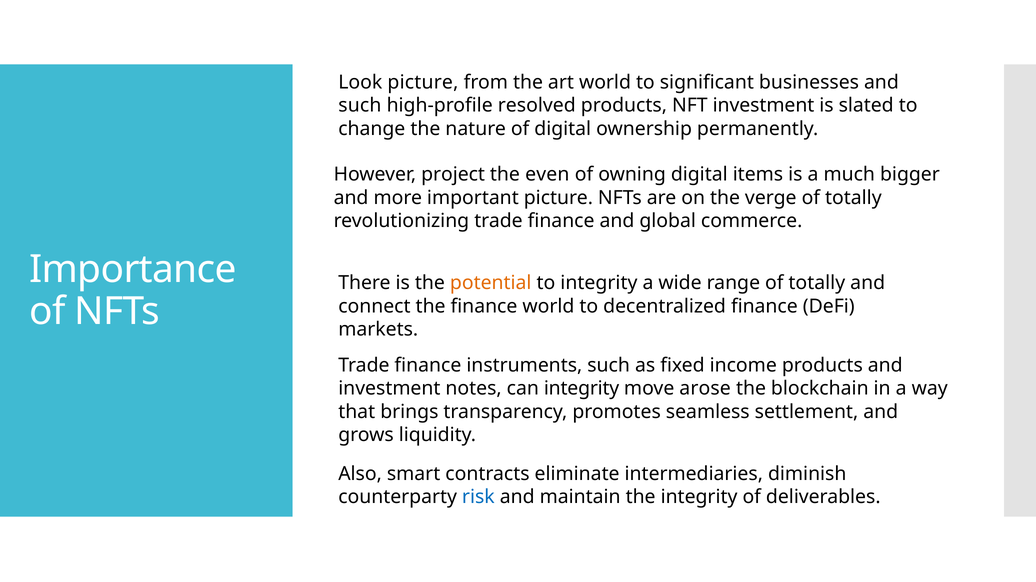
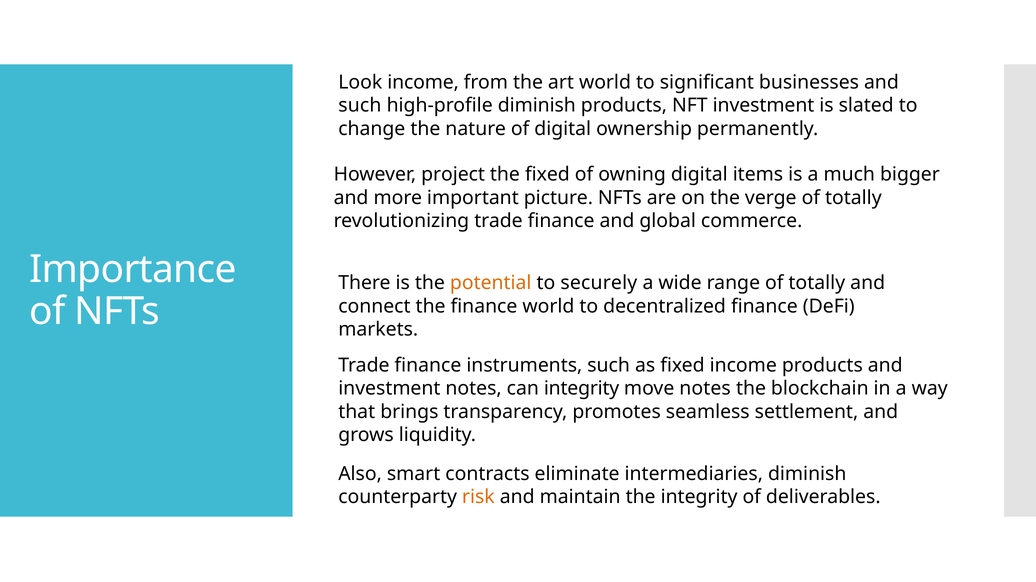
Look picture: picture -> income
high-profile resolved: resolved -> diminish
the even: even -> fixed
to integrity: integrity -> securely
move arose: arose -> notes
risk colour: blue -> orange
